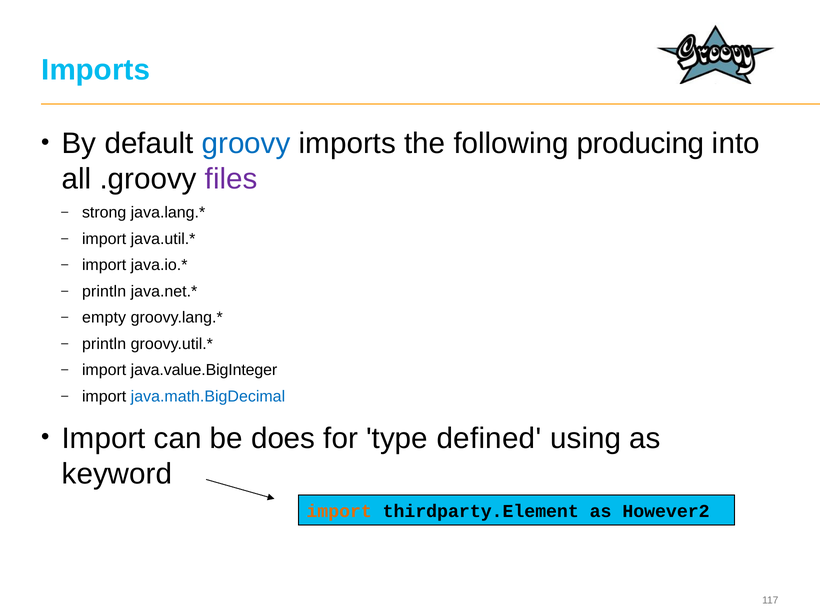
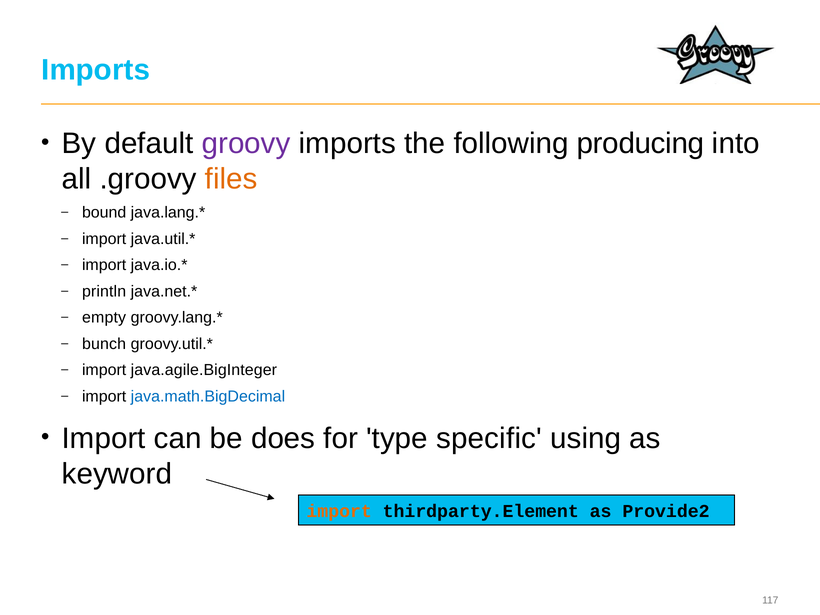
groovy colour: blue -> purple
files colour: purple -> orange
strong: strong -> bound
println at (104, 344): println -> bunch
java.value.BigInteger: java.value.BigInteger -> java.agile.BigInteger
defined: defined -> specific
However2: However2 -> Provide2
